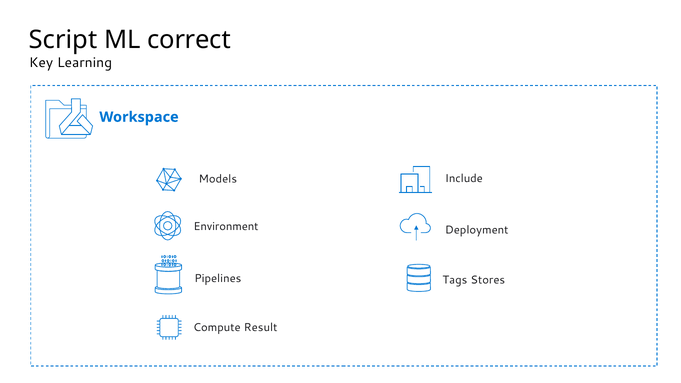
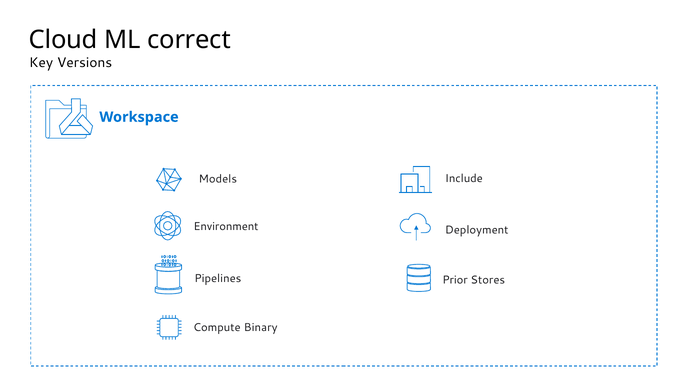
Script: Script -> Cloud
Learning: Learning -> Versions
Tags: Tags -> Prior
Result: Result -> Binary
